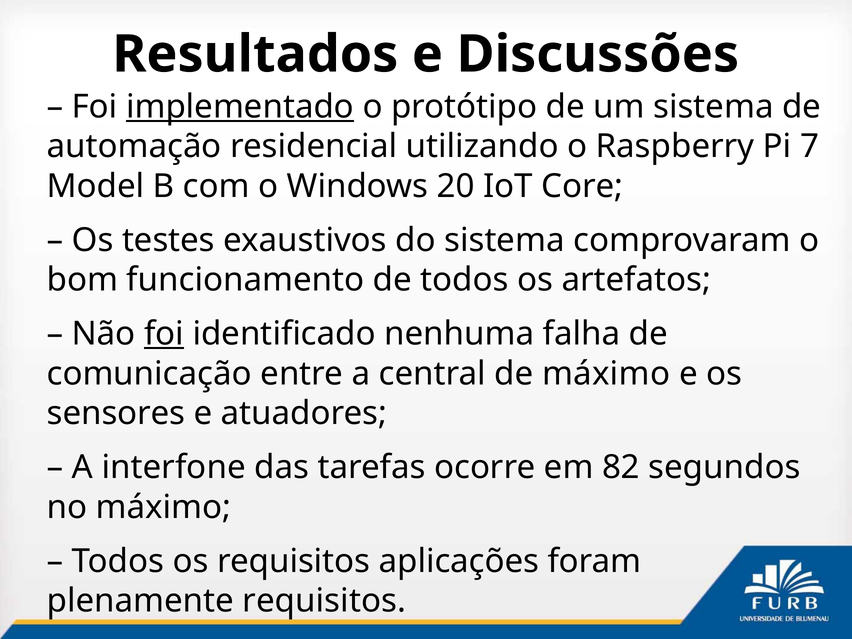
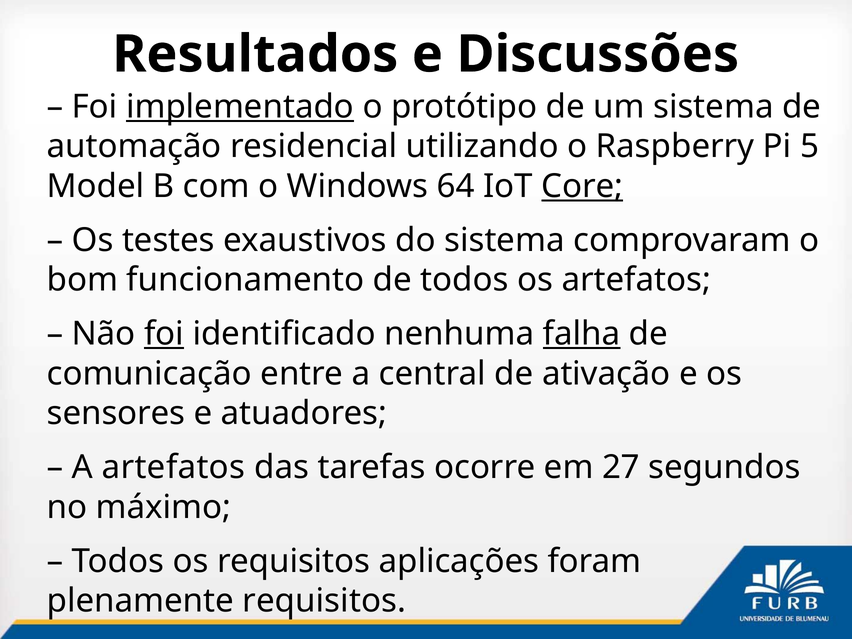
7: 7 -> 5
20: 20 -> 64
Core underline: none -> present
falha underline: none -> present
de máximo: máximo -> ativação
A interfone: interfone -> artefatos
82: 82 -> 27
